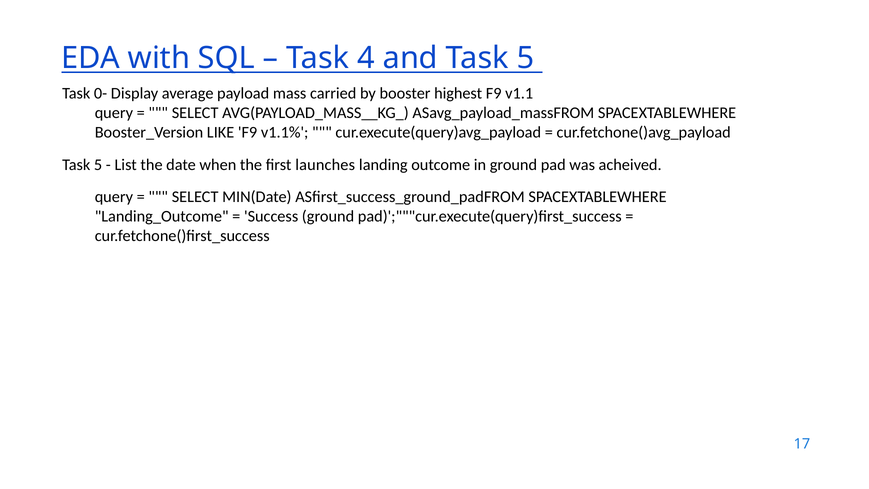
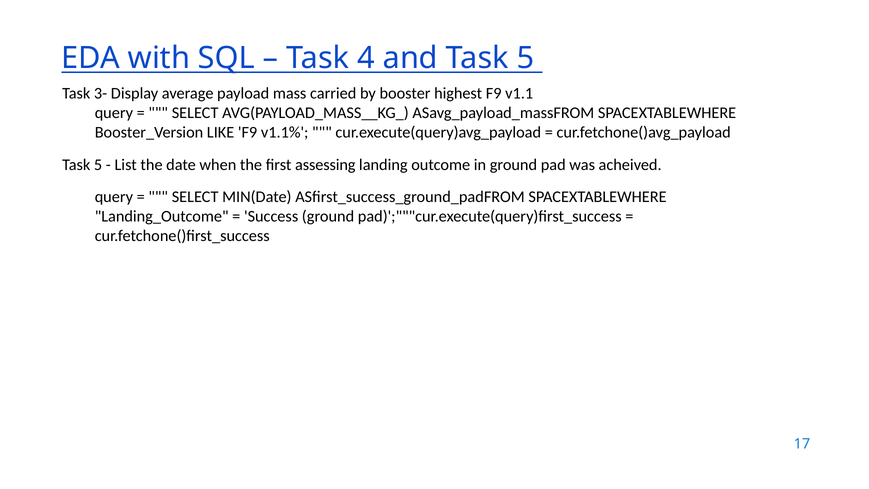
0-: 0- -> 3-
launches: launches -> assessing
